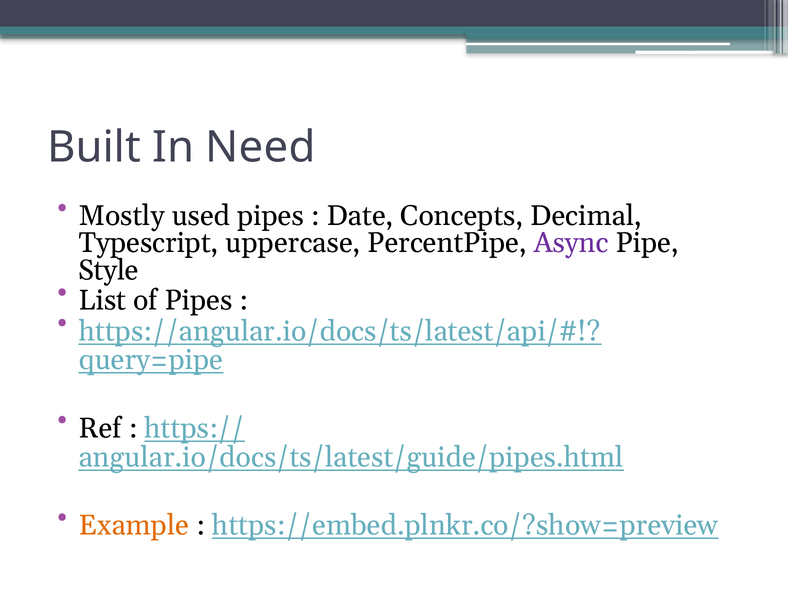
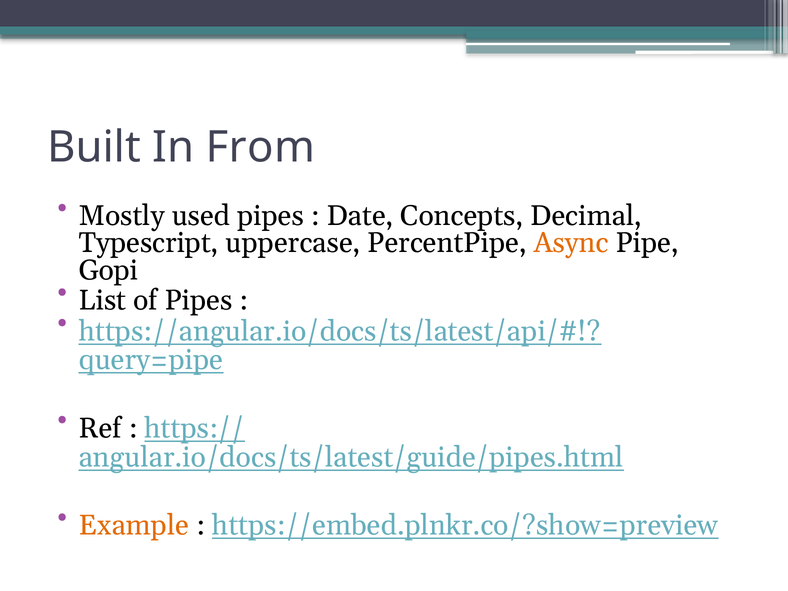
Need: Need -> From
Async colour: purple -> orange
Style: Style -> Gopi
